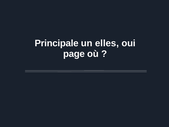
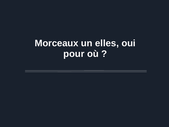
Principale: Principale -> Morceaux
page: page -> pour
